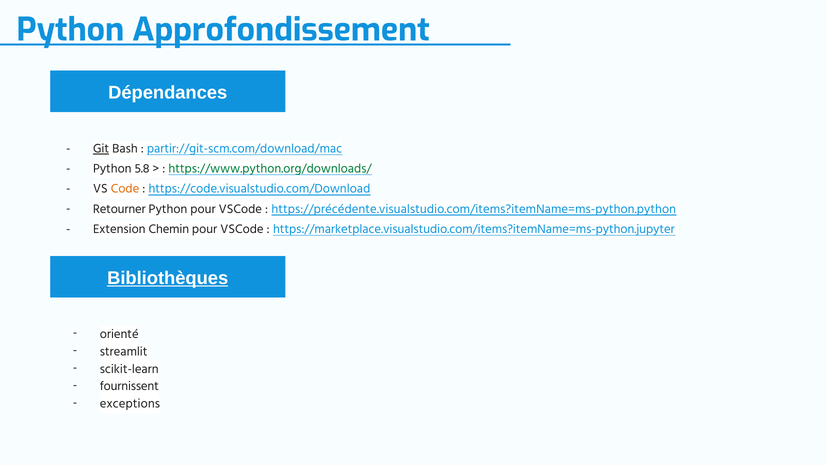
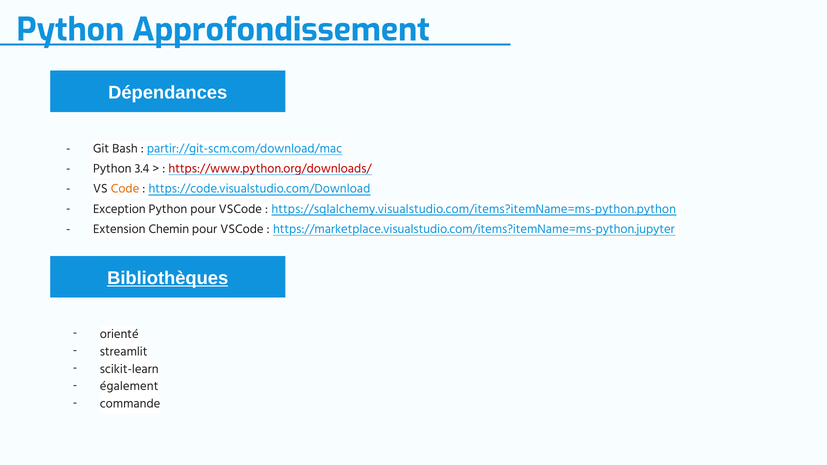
Git underline: present -> none
5.8: 5.8 -> 3.4
https://www.python.org/downloads/ colour: green -> red
Retourner: Retourner -> Exception
https://précédente.visualstudio.com/items?itemName=ms-python.python: https://précédente.visualstudio.com/items?itemName=ms-python.python -> https://sqlalchemy.visualstudio.com/items?itemName=ms-python.python
fournissent: fournissent -> également
exceptions: exceptions -> commande
